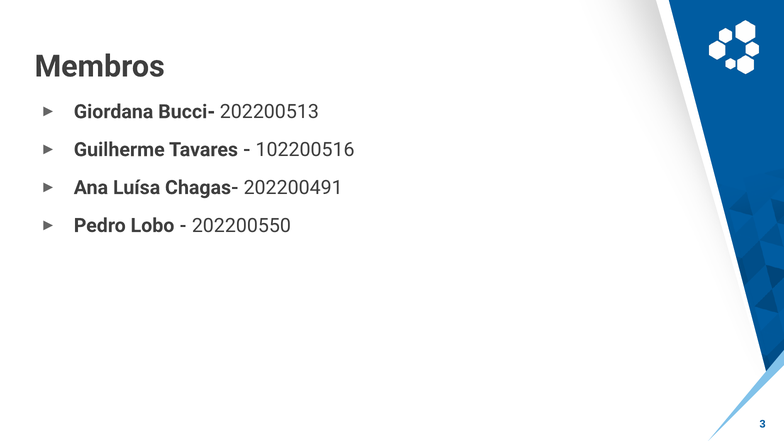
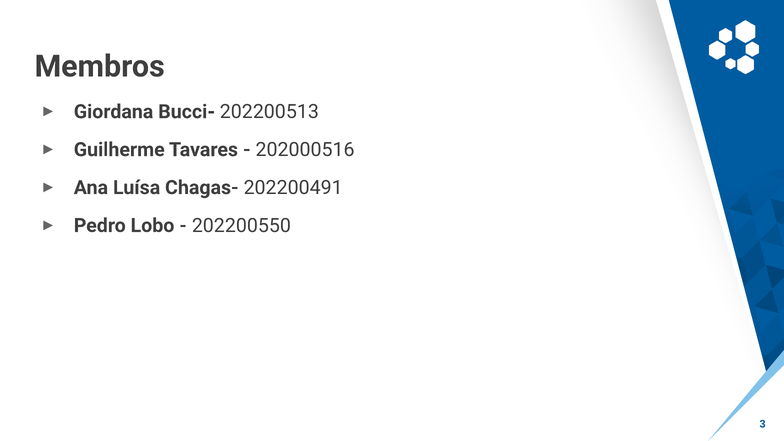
102200516: 102200516 -> 202000516
